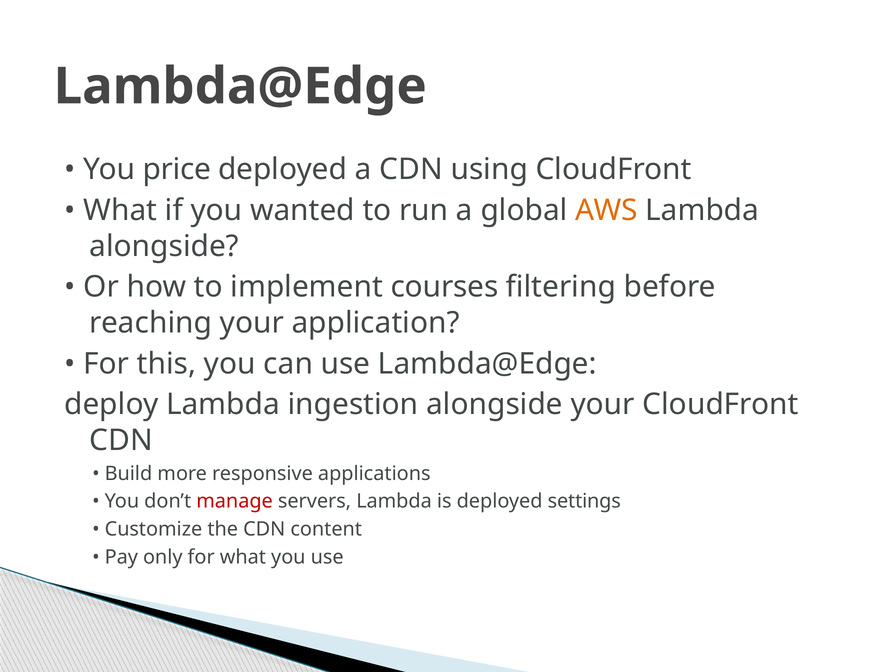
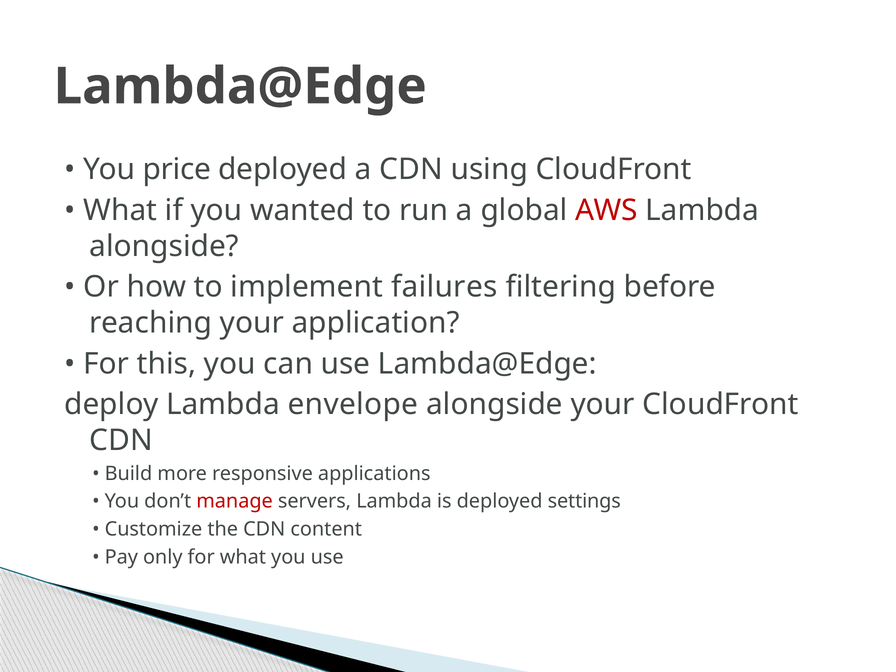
AWS colour: orange -> red
courses: courses -> failures
ingestion: ingestion -> envelope
